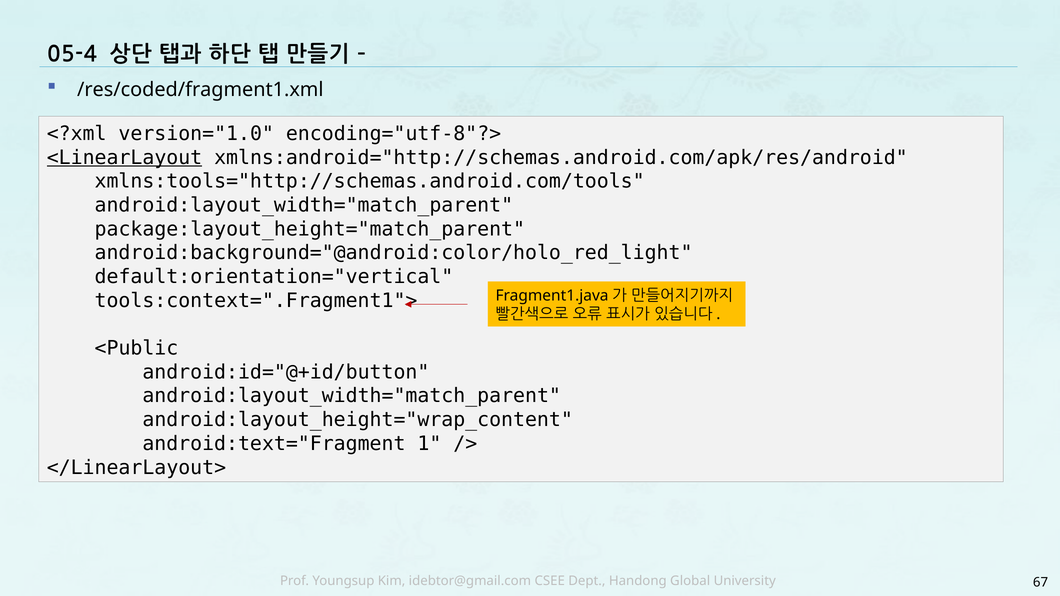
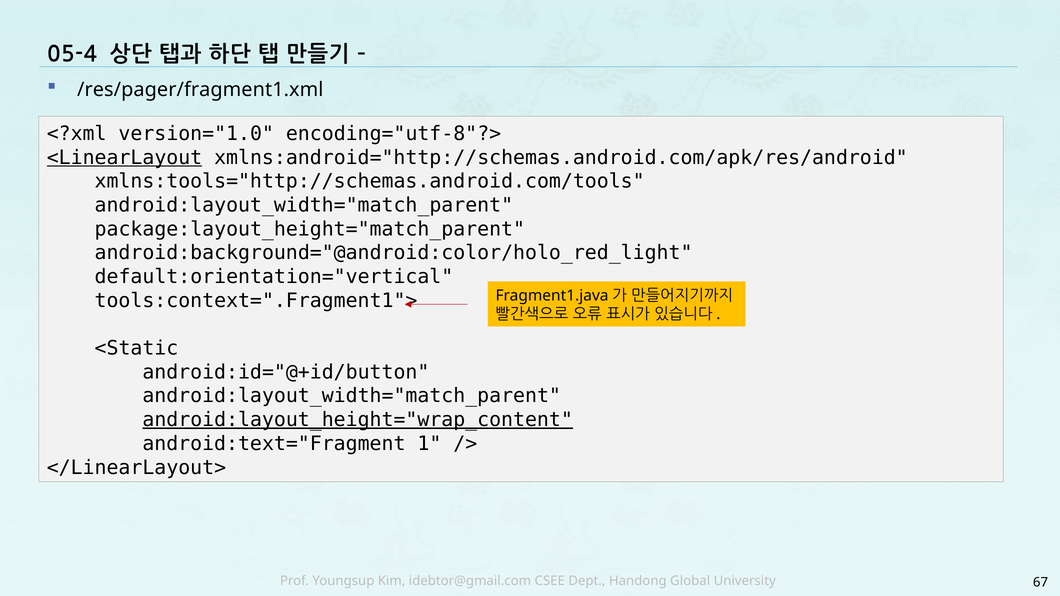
/res/coded/fragment1.xml: /res/coded/fragment1.xml -> /res/pager/fragment1.xml
<Public: <Public -> <Static
android:layout_height="wrap_content underline: none -> present
